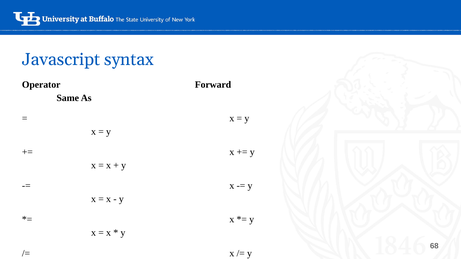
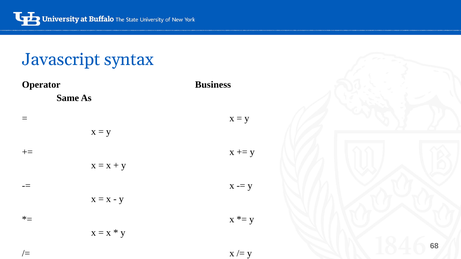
Forward: Forward -> Business
